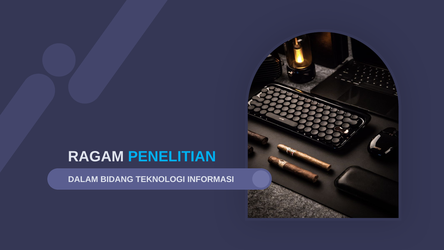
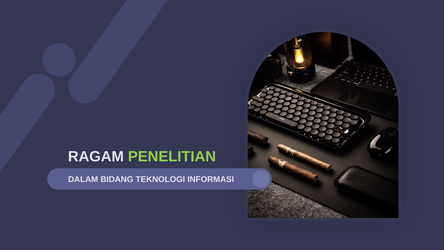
PENELITIAN colour: light blue -> light green
